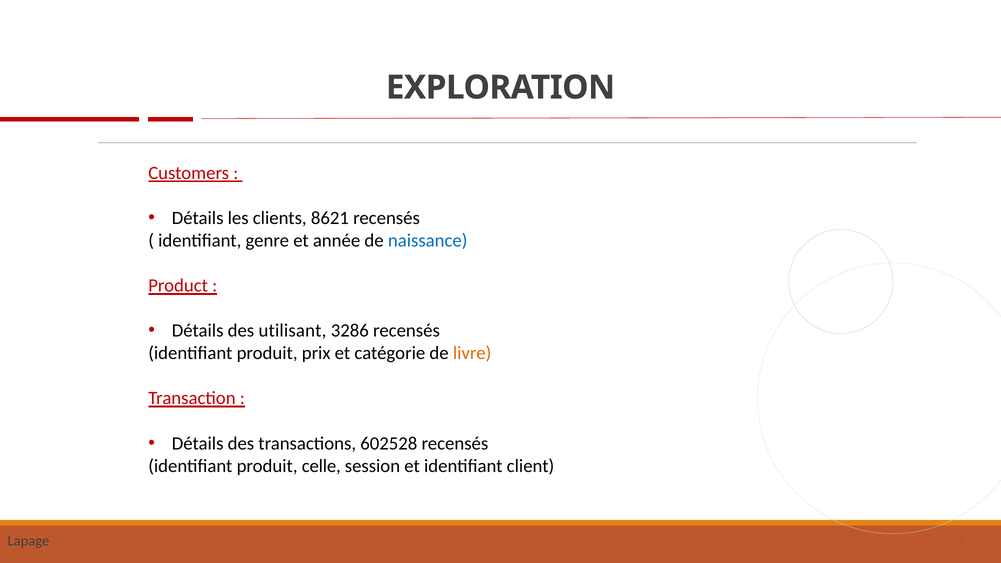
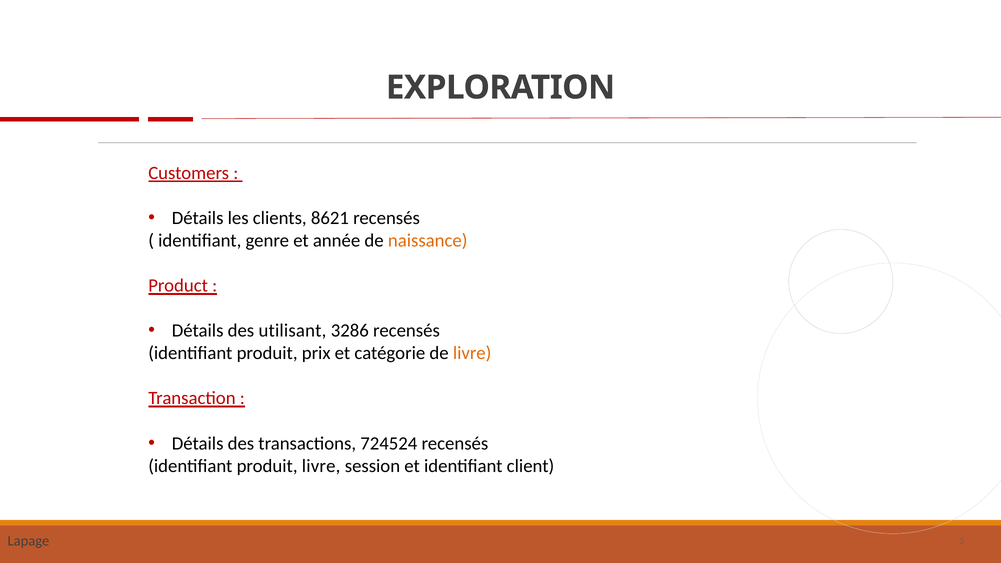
naissance colour: blue -> orange
602528: 602528 -> 724524
produit celle: celle -> livre
